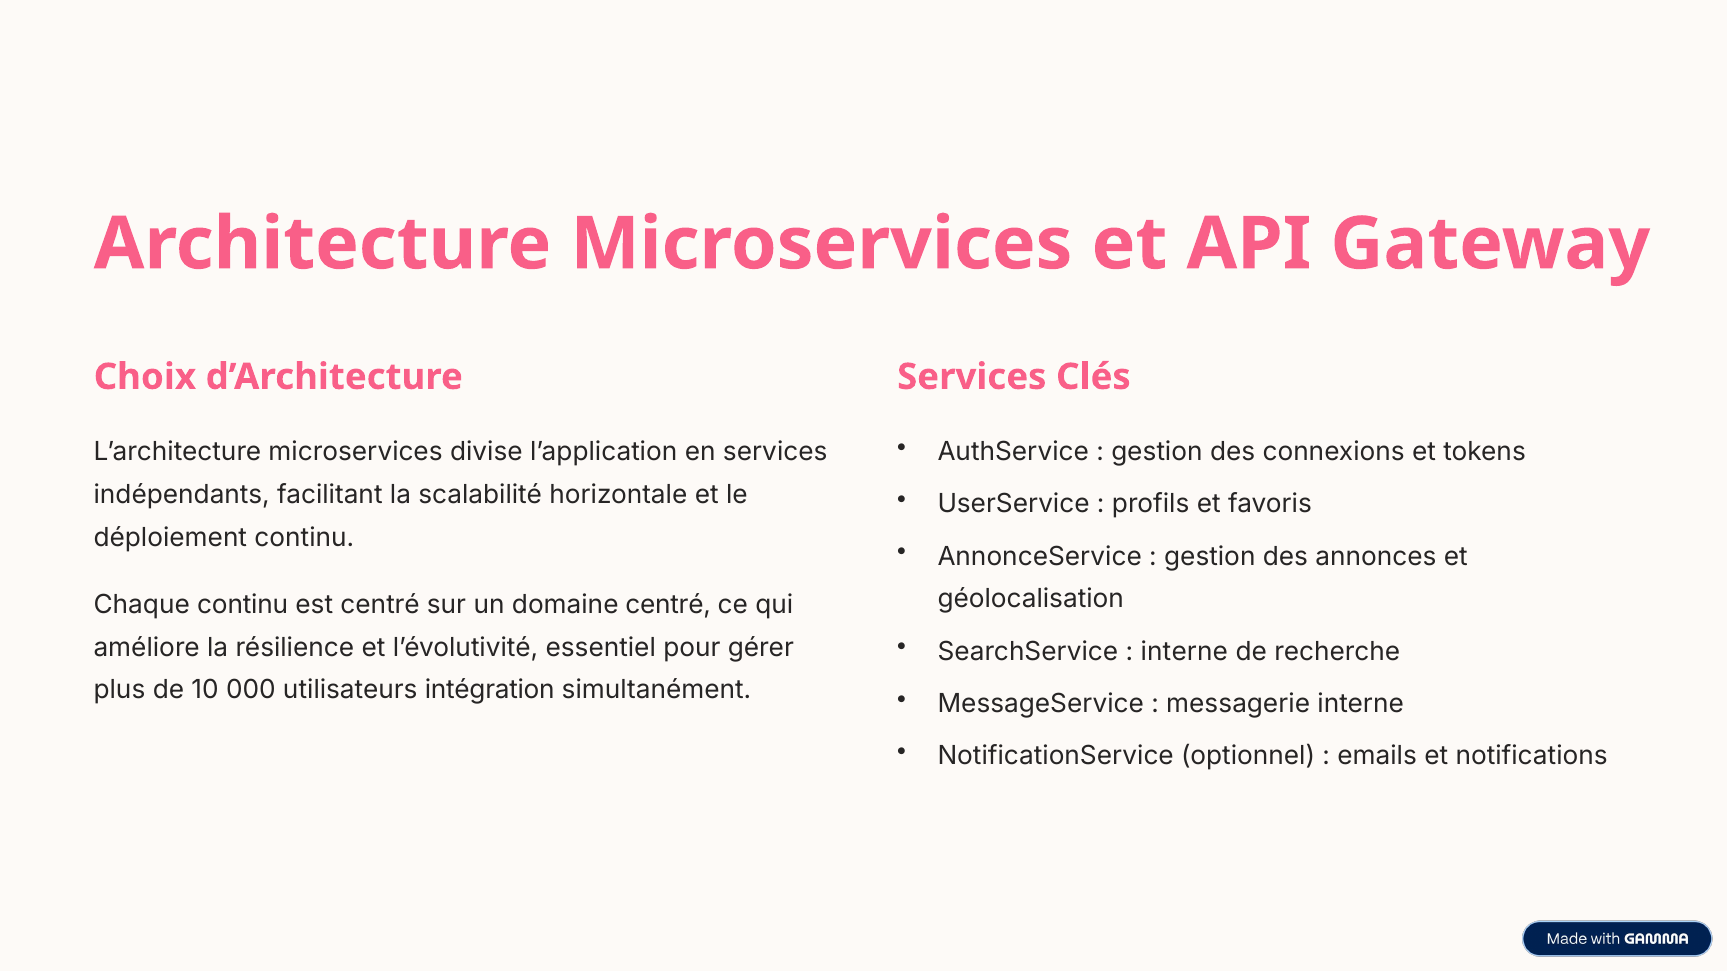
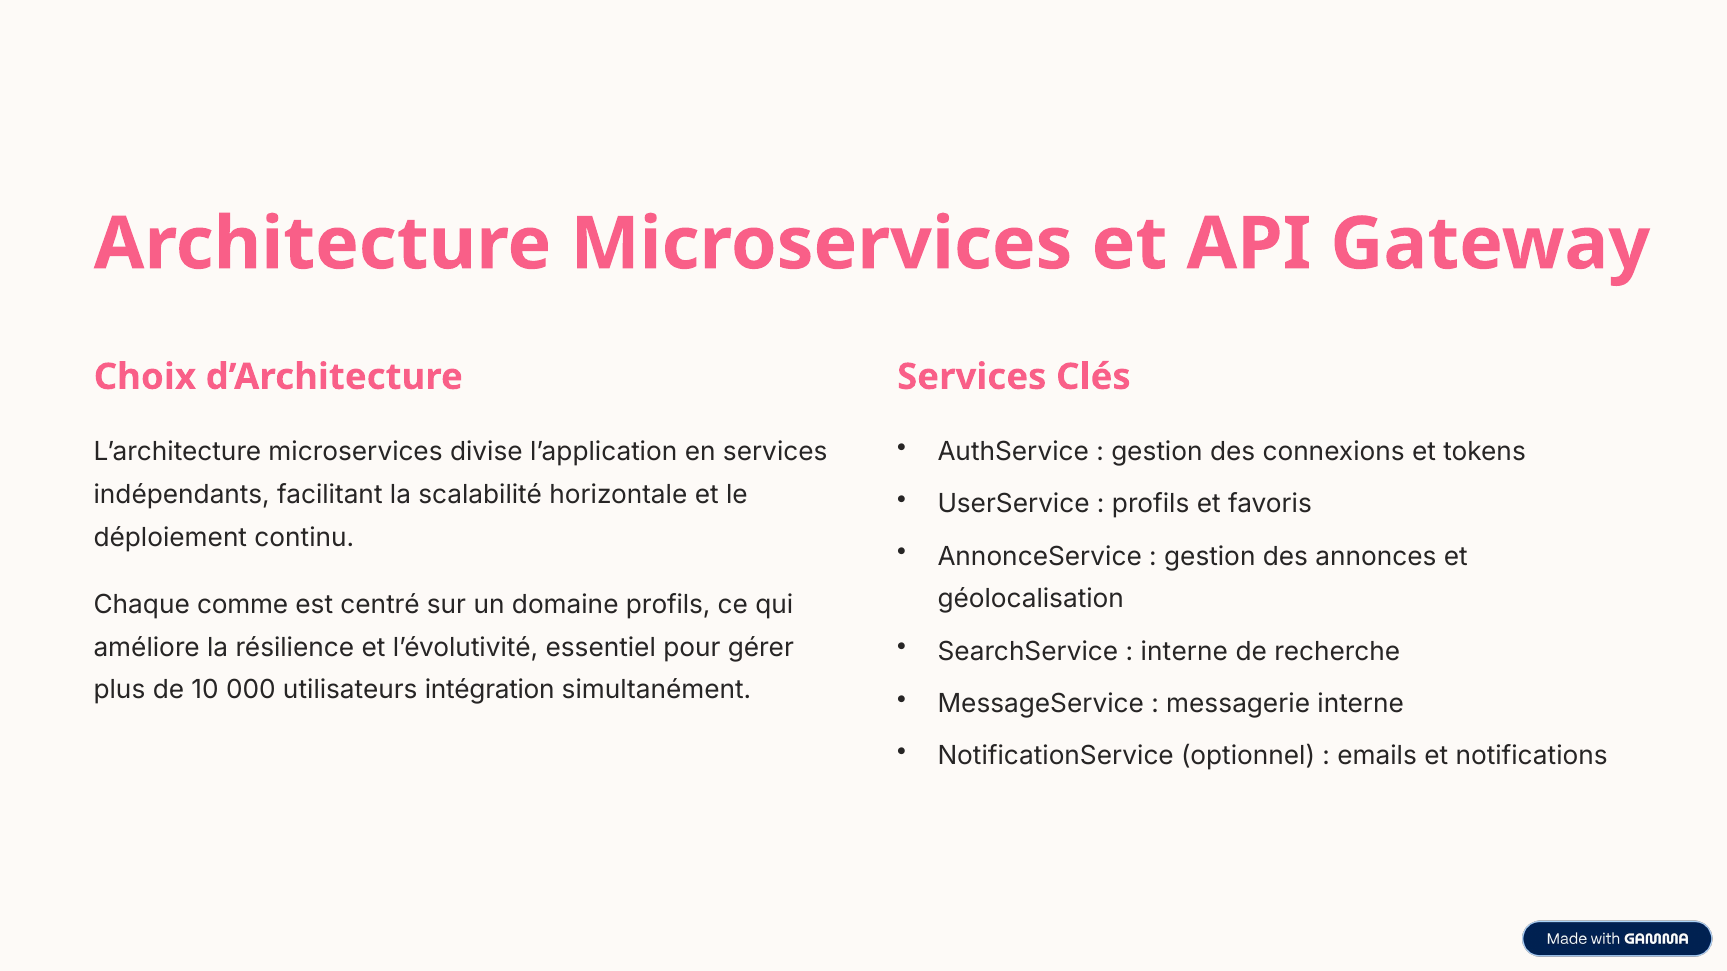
Chaque continu: continu -> comme
domaine centré: centré -> profils
